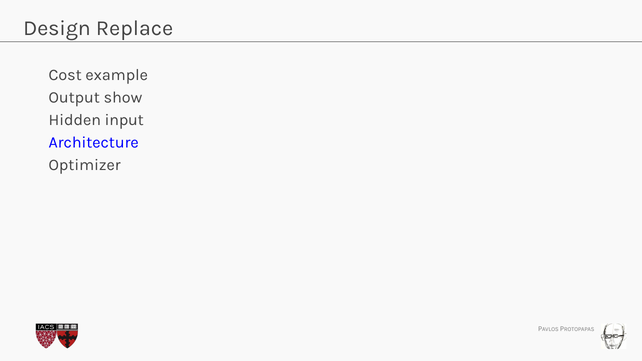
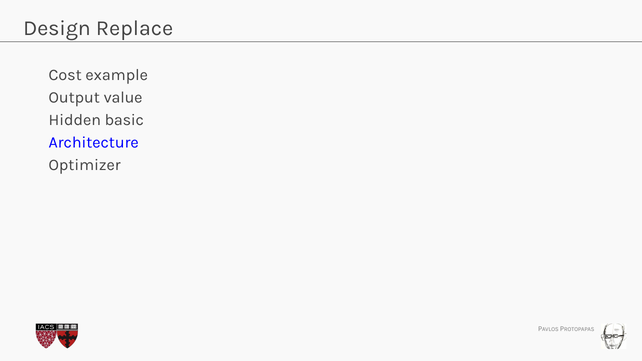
show: show -> value
input: input -> basic
